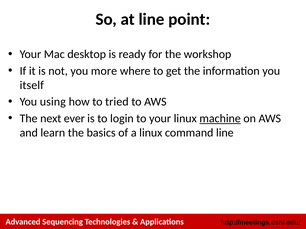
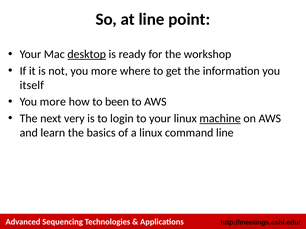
desktop underline: none -> present
using at (53, 102): using -> more
tried: tried -> been
ever: ever -> very
